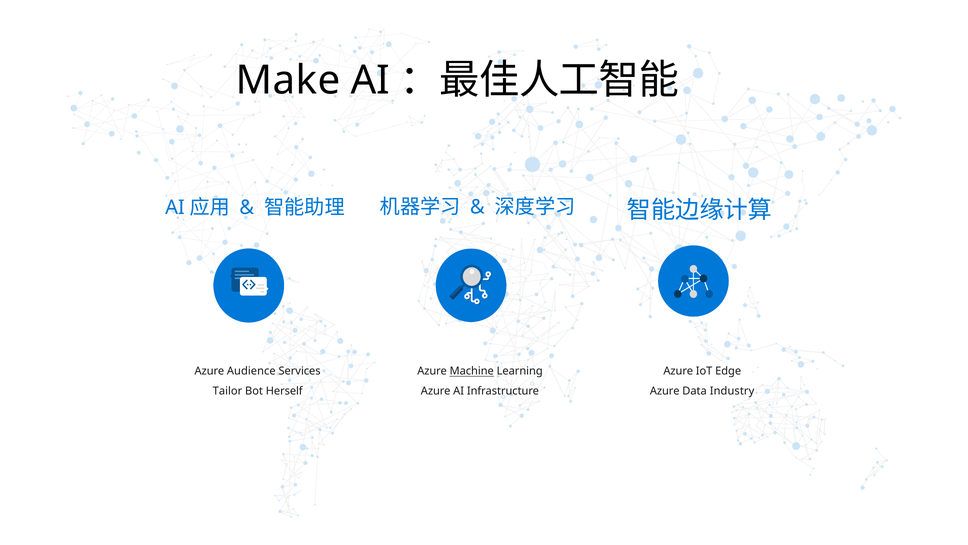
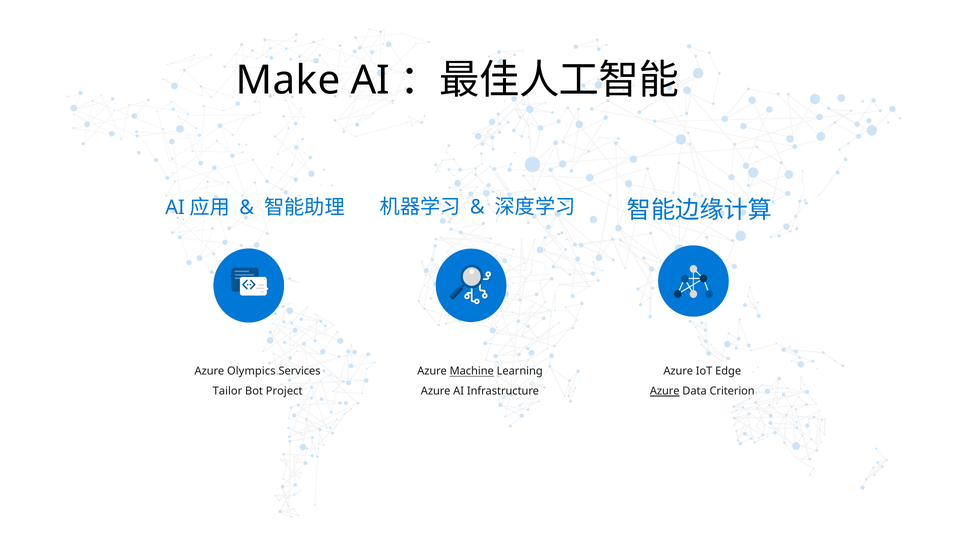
Audience: Audience -> Olympics
Herself: Herself -> Project
Azure at (665, 391) underline: none -> present
Industry: Industry -> Criterion
